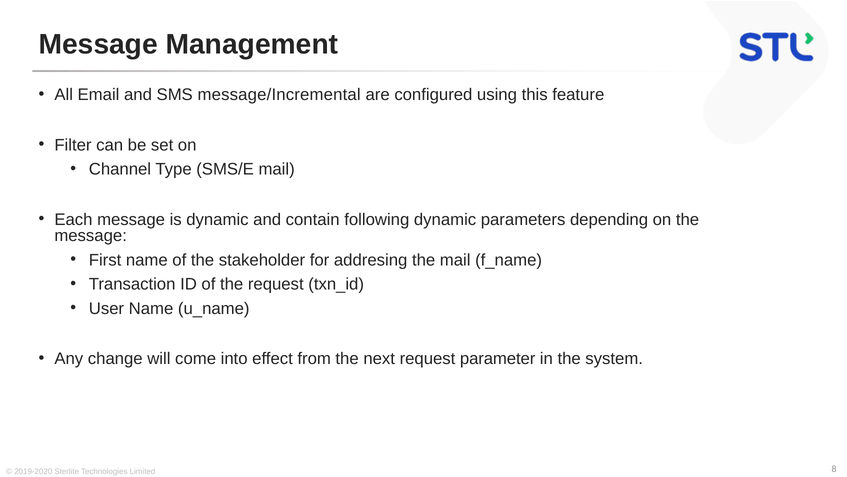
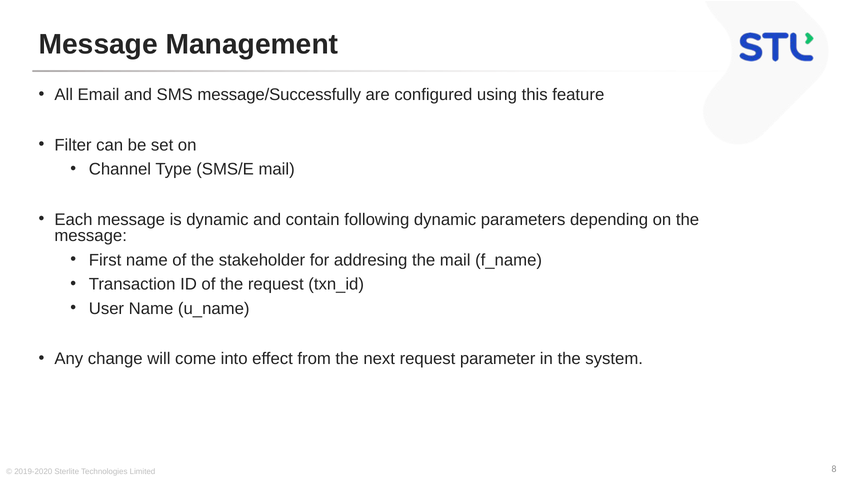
message/Incremental: message/Incremental -> message/Successfully
